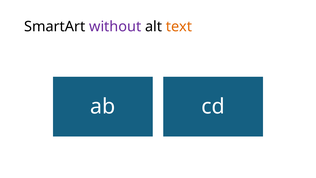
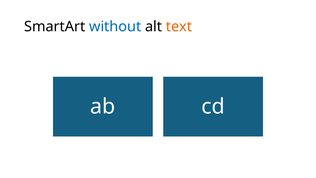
without colour: purple -> blue
